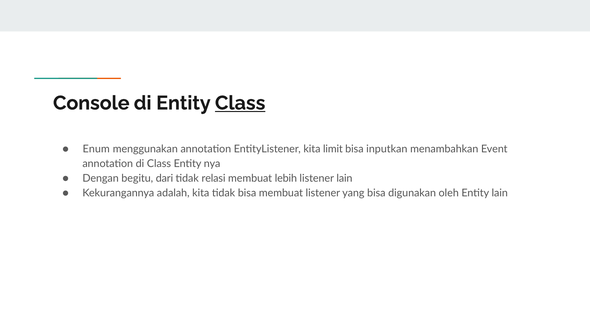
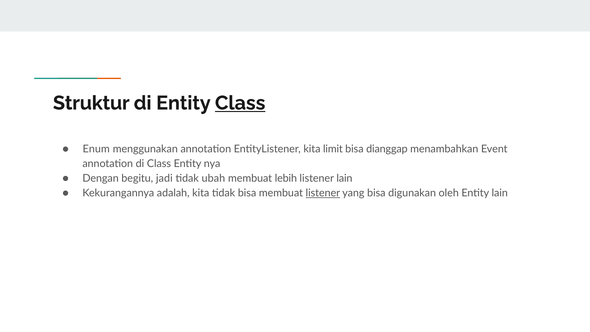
Console: Console -> Struktur
inputkan: inputkan -> dianggap
dari: dari -> jadi
relasi: relasi -> ubah
listener at (323, 193) underline: none -> present
